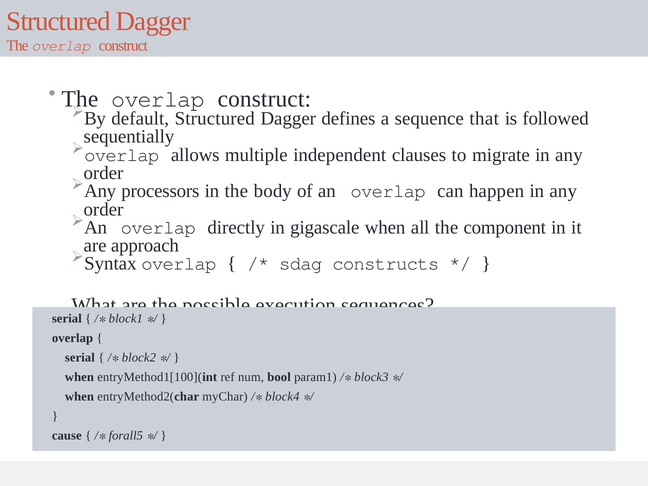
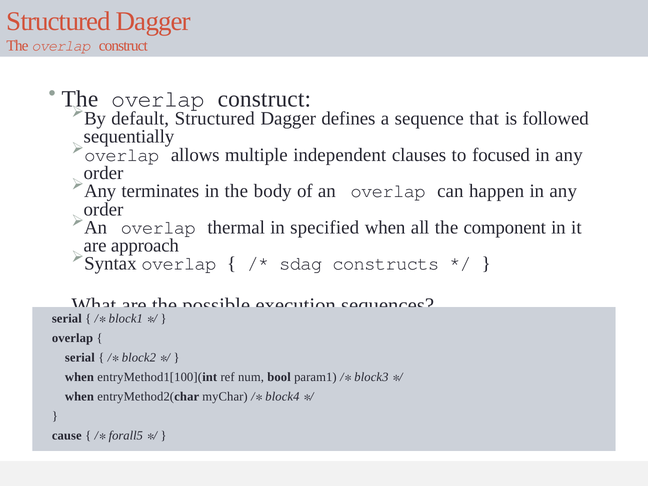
migrate: migrate -> focused
processors: processors -> terminates
directly: directly -> thermal
gigascale: gigascale -> specified
